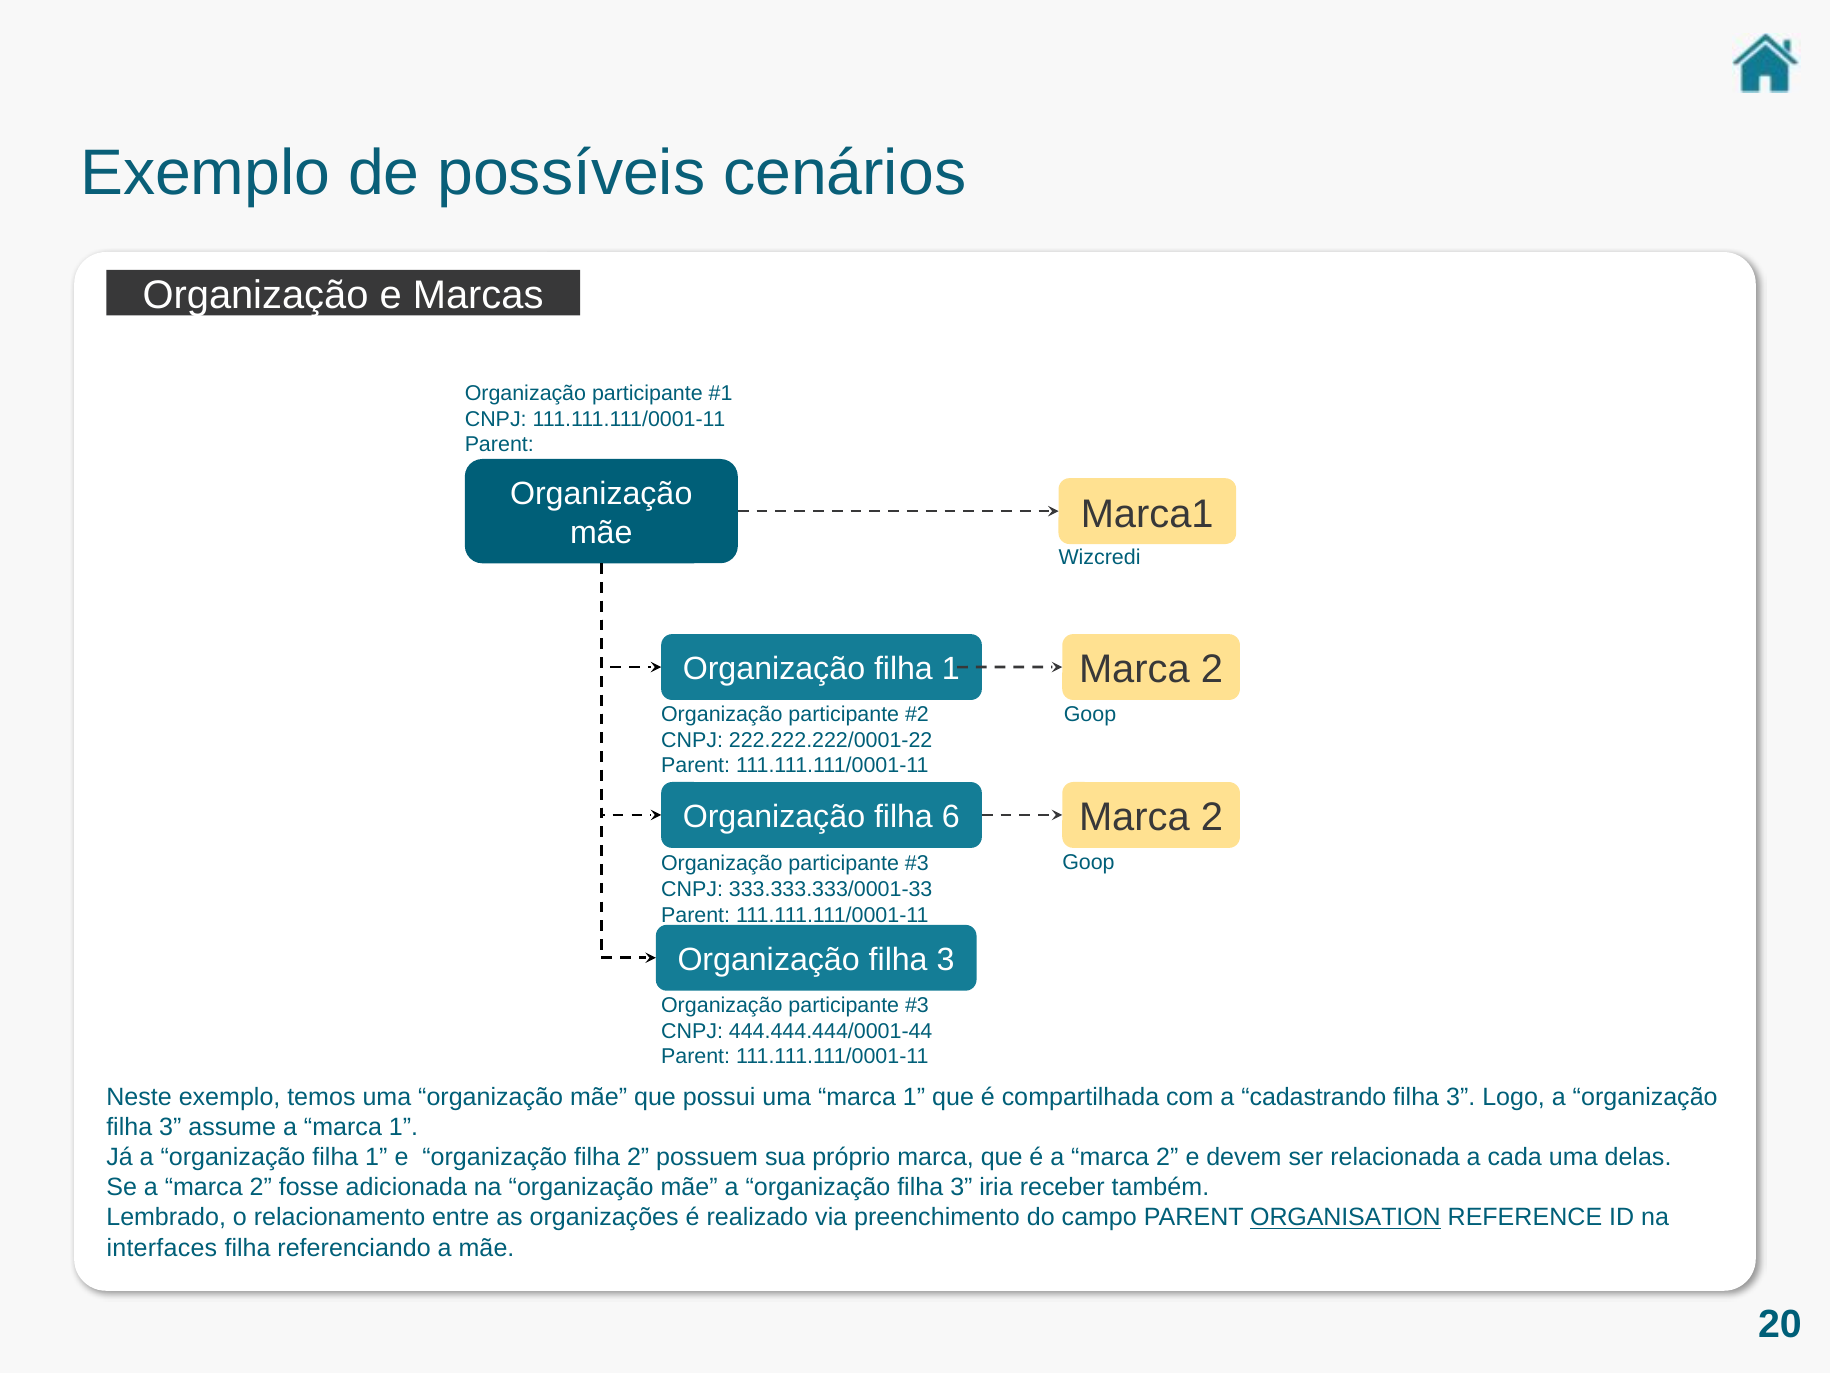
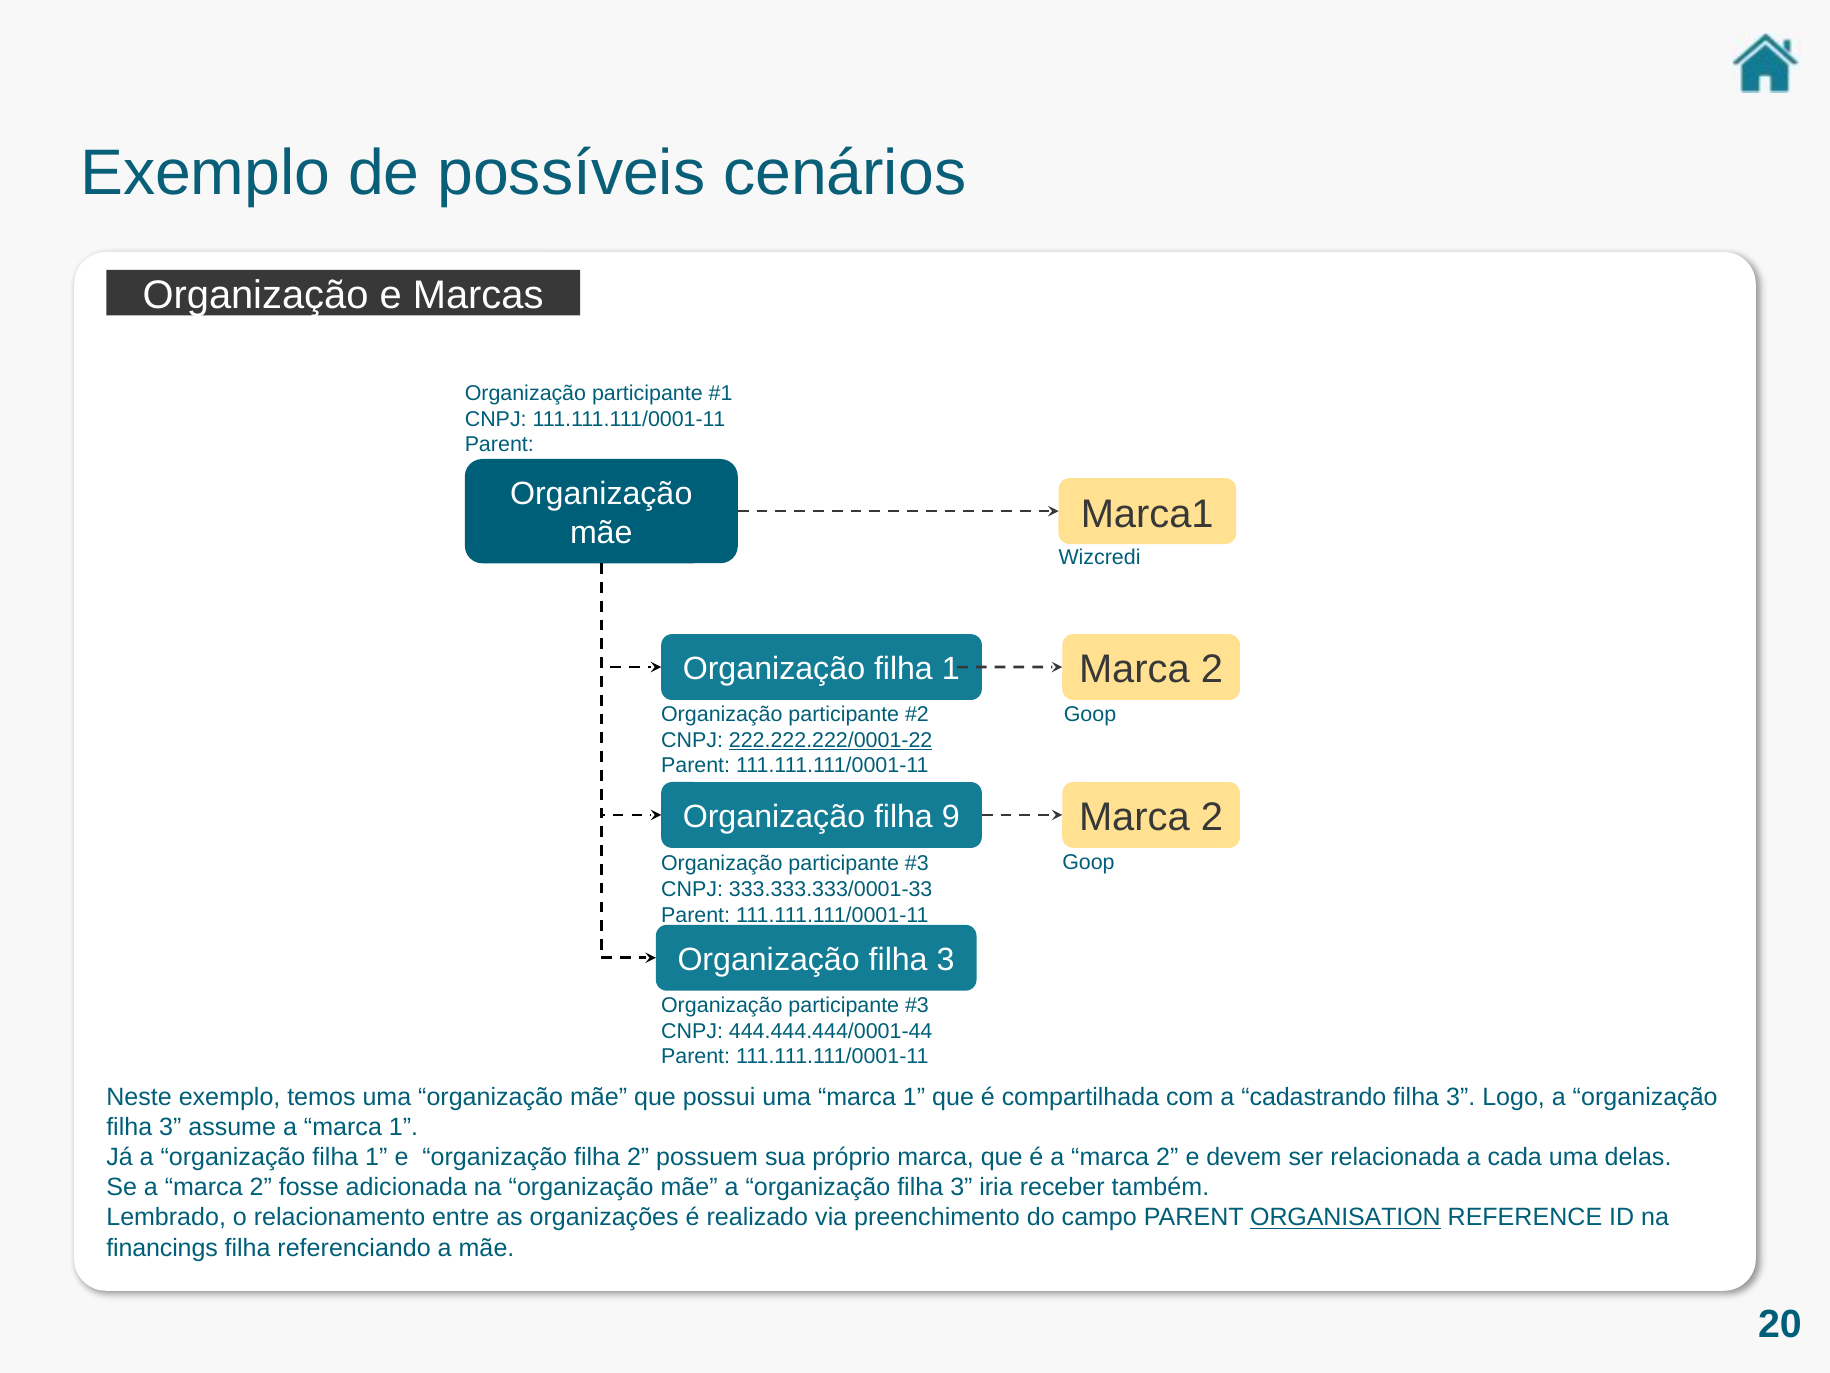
222.222.222/0001-22 underline: none -> present
6: 6 -> 9
interfaces: interfaces -> financings
